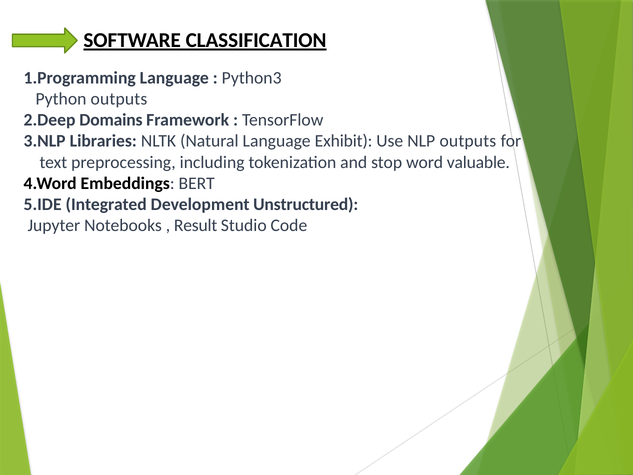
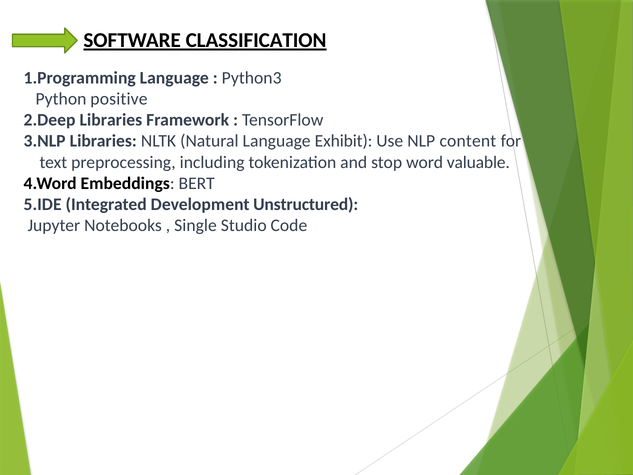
Python outputs: outputs -> positive
2.Deep Domains: Domains -> Libraries
NLP outputs: outputs -> content
Result: Result -> Single
